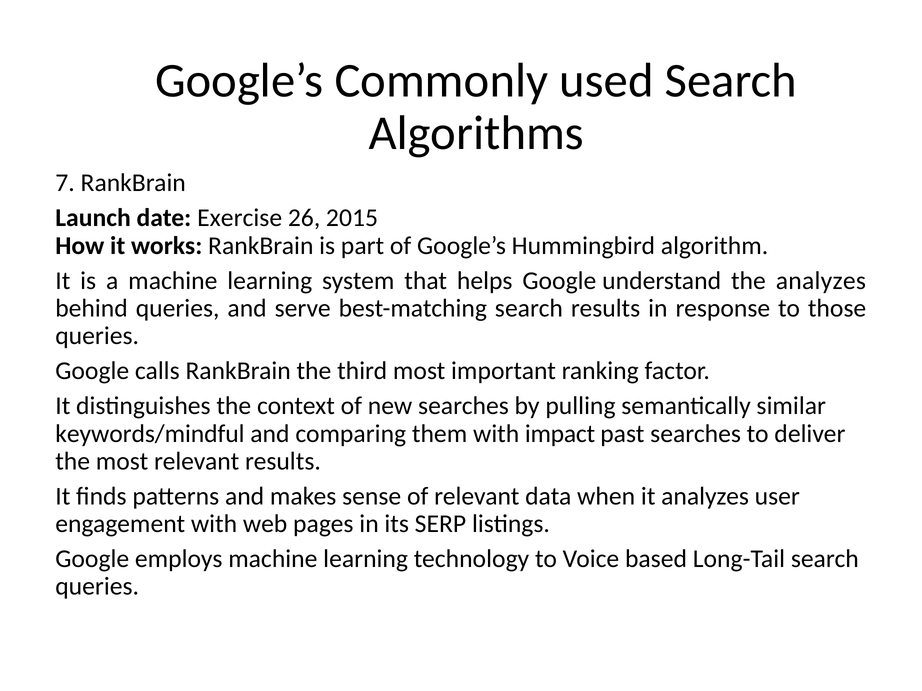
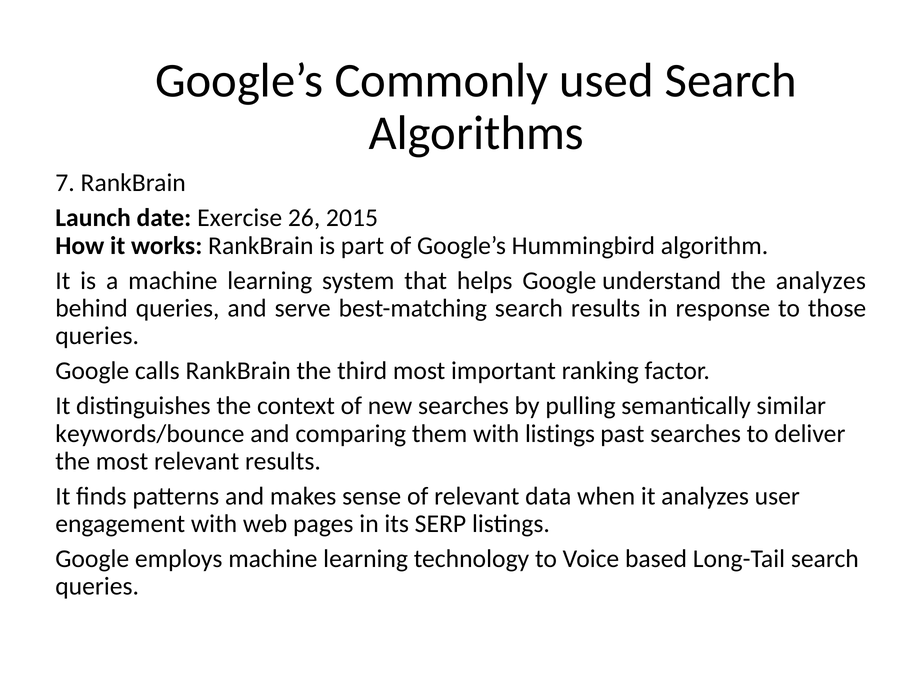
keywords/mindful: keywords/mindful -> keywords/bounce
with impact: impact -> listings
